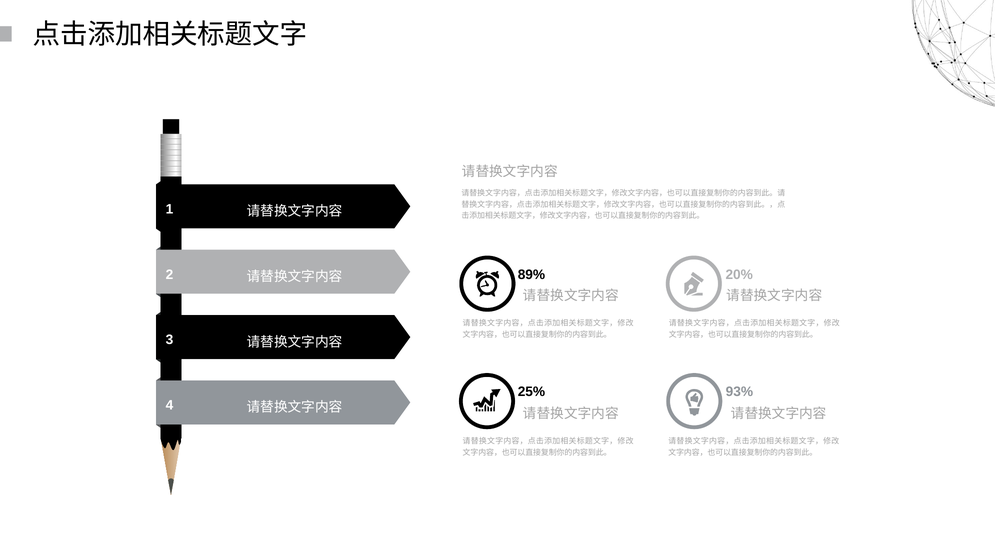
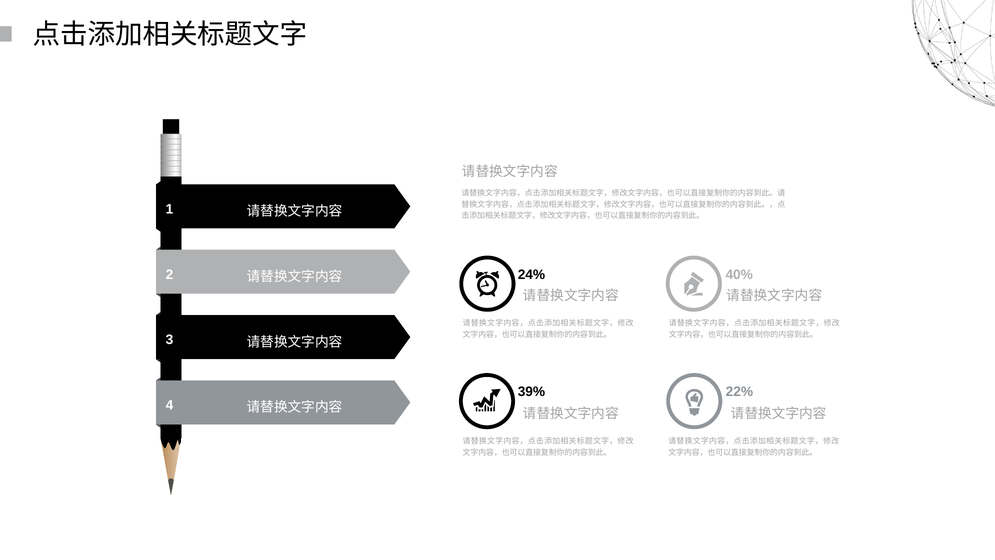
89%: 89% -> 24%
20%: 20% -> 40%
25%: 25% -> 39%
93%: 93% -> 22%
